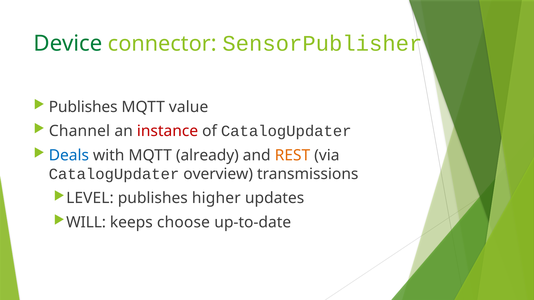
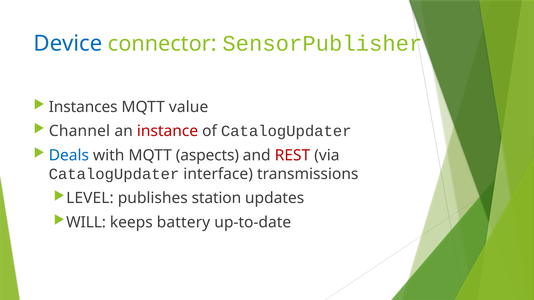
Device colour: green -> blue
Publishes at (83, 107): Publishes -> Instances
already: already -> aspects
REST colour: orange -> red
overview: overview -> interface
higher: higher -> station
choose: choose -> battery
